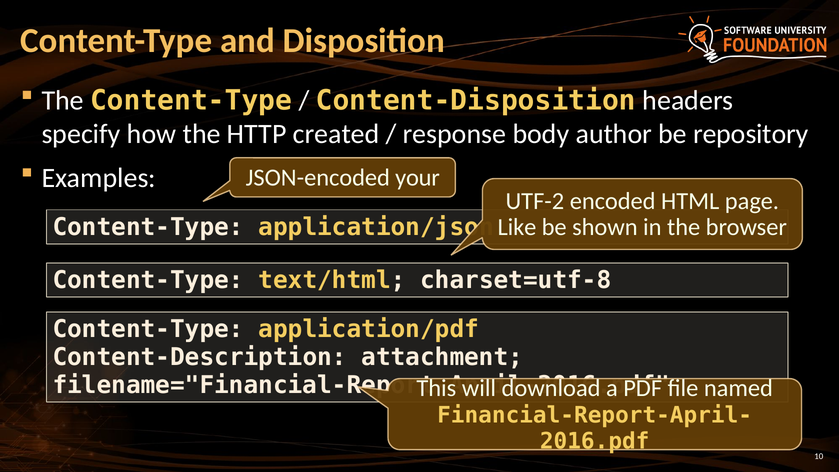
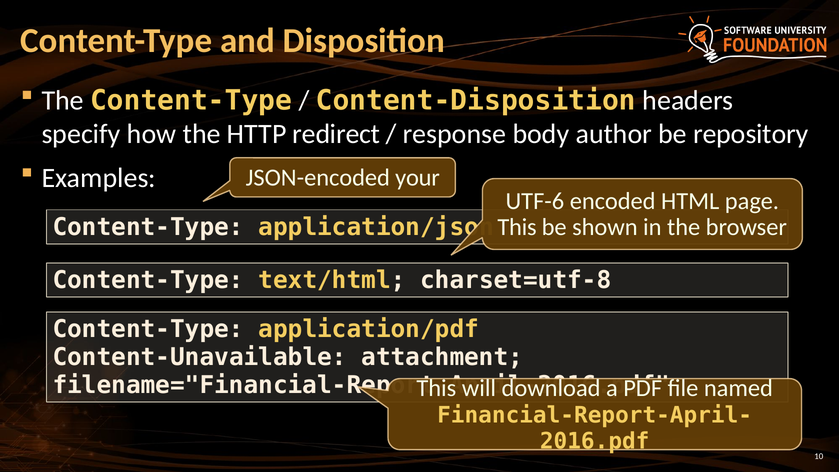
created: created -> redirect
UTF-2: UTF-2 -> UTF-6
Like at (517, 227): Like -> This
Content-Description: Content-Description -> Content-Unavailable
